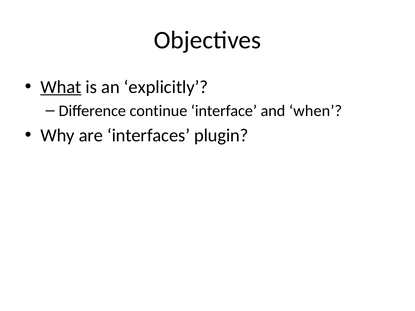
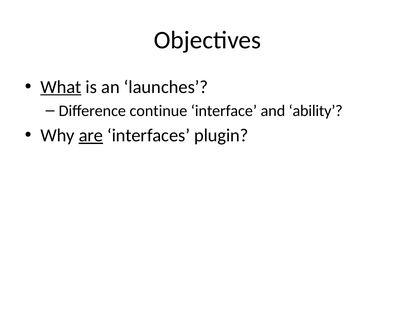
explicitly: explicitly -> launches
when: when -> ability
are underline: none -> present
